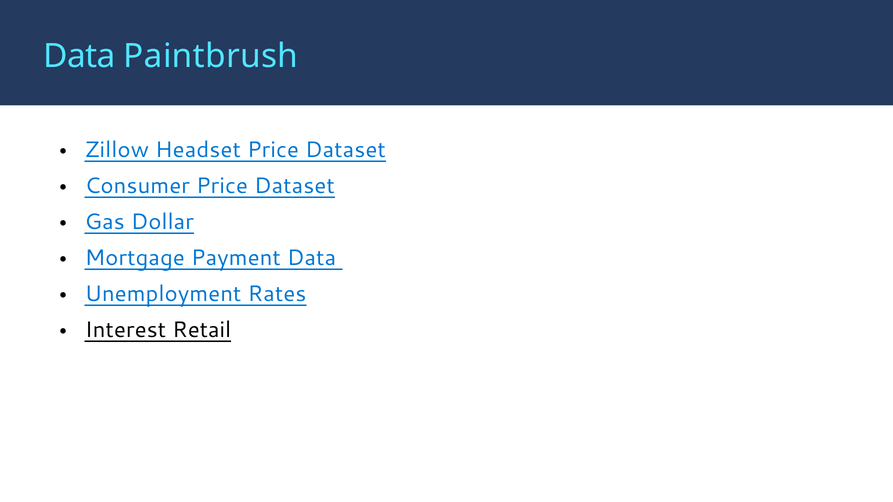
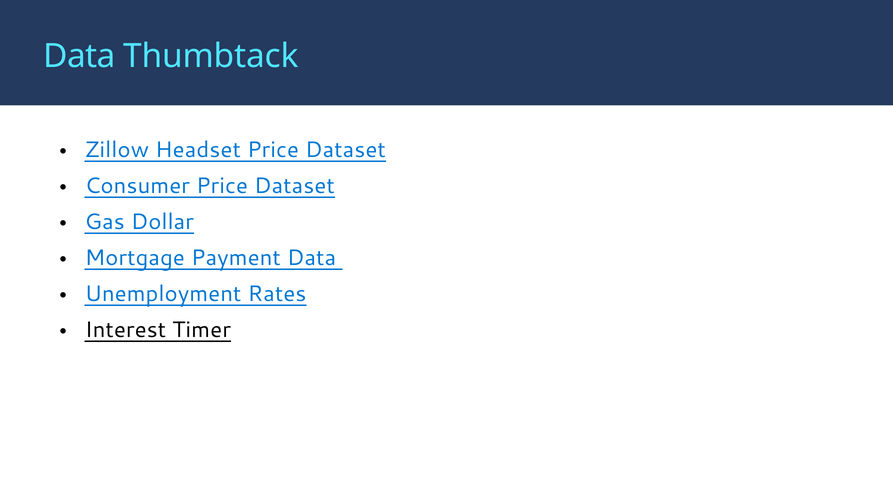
Paintbrush: Paintbrush -> Thumbtack
Retail: Retail -> Timer
